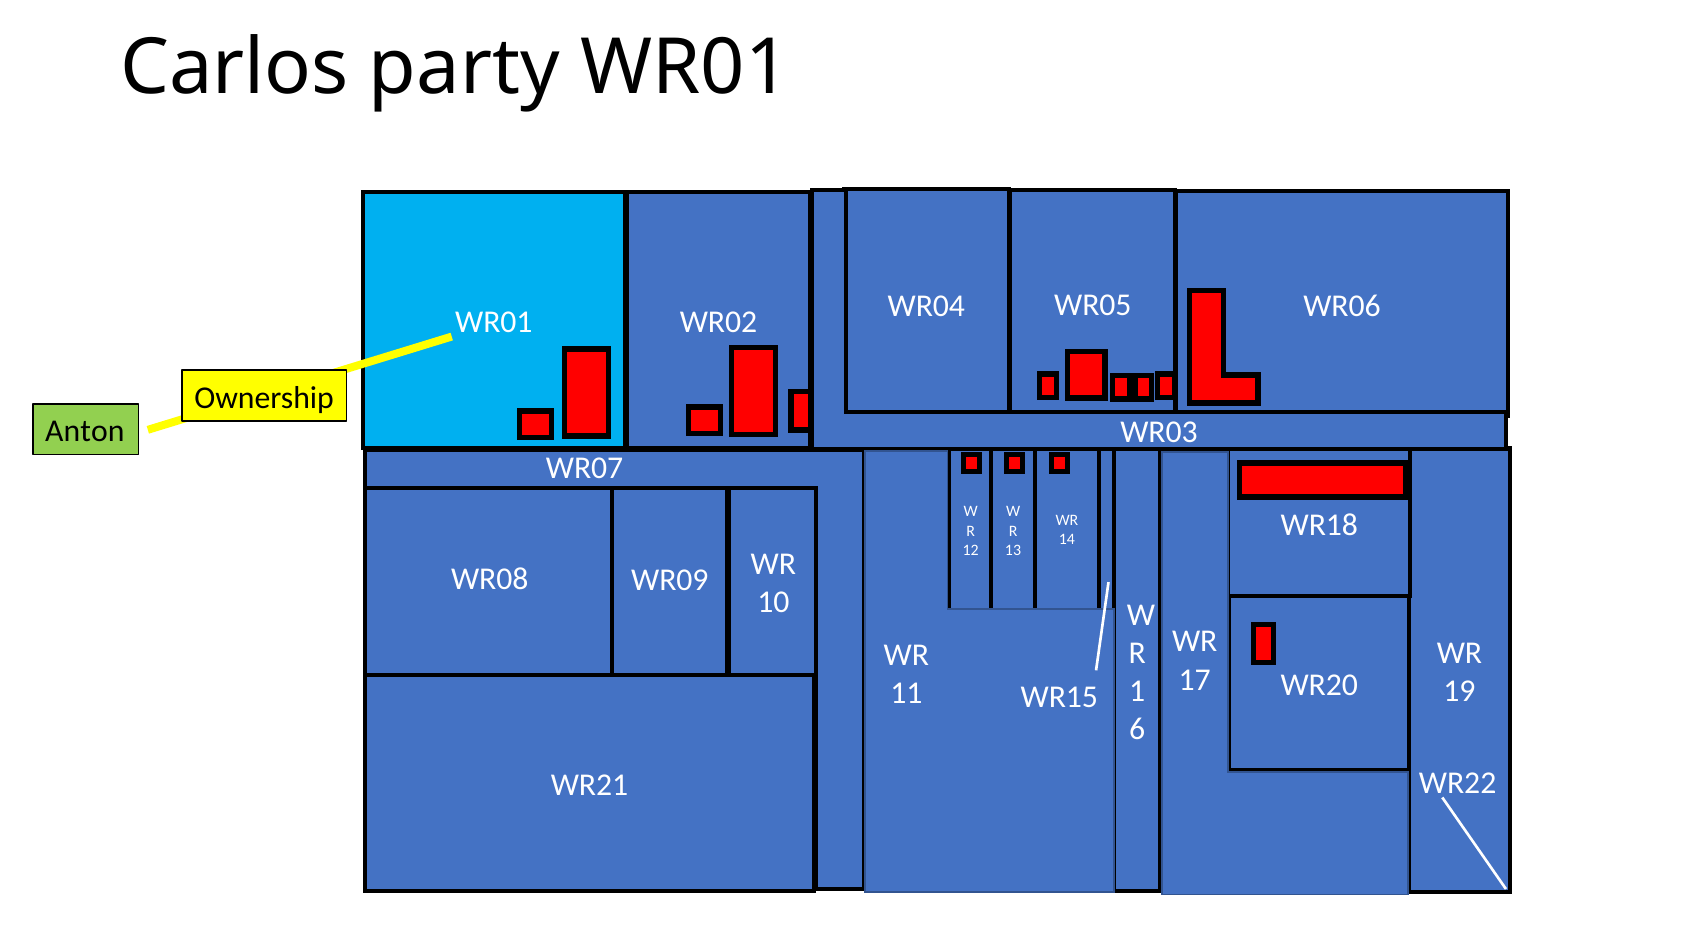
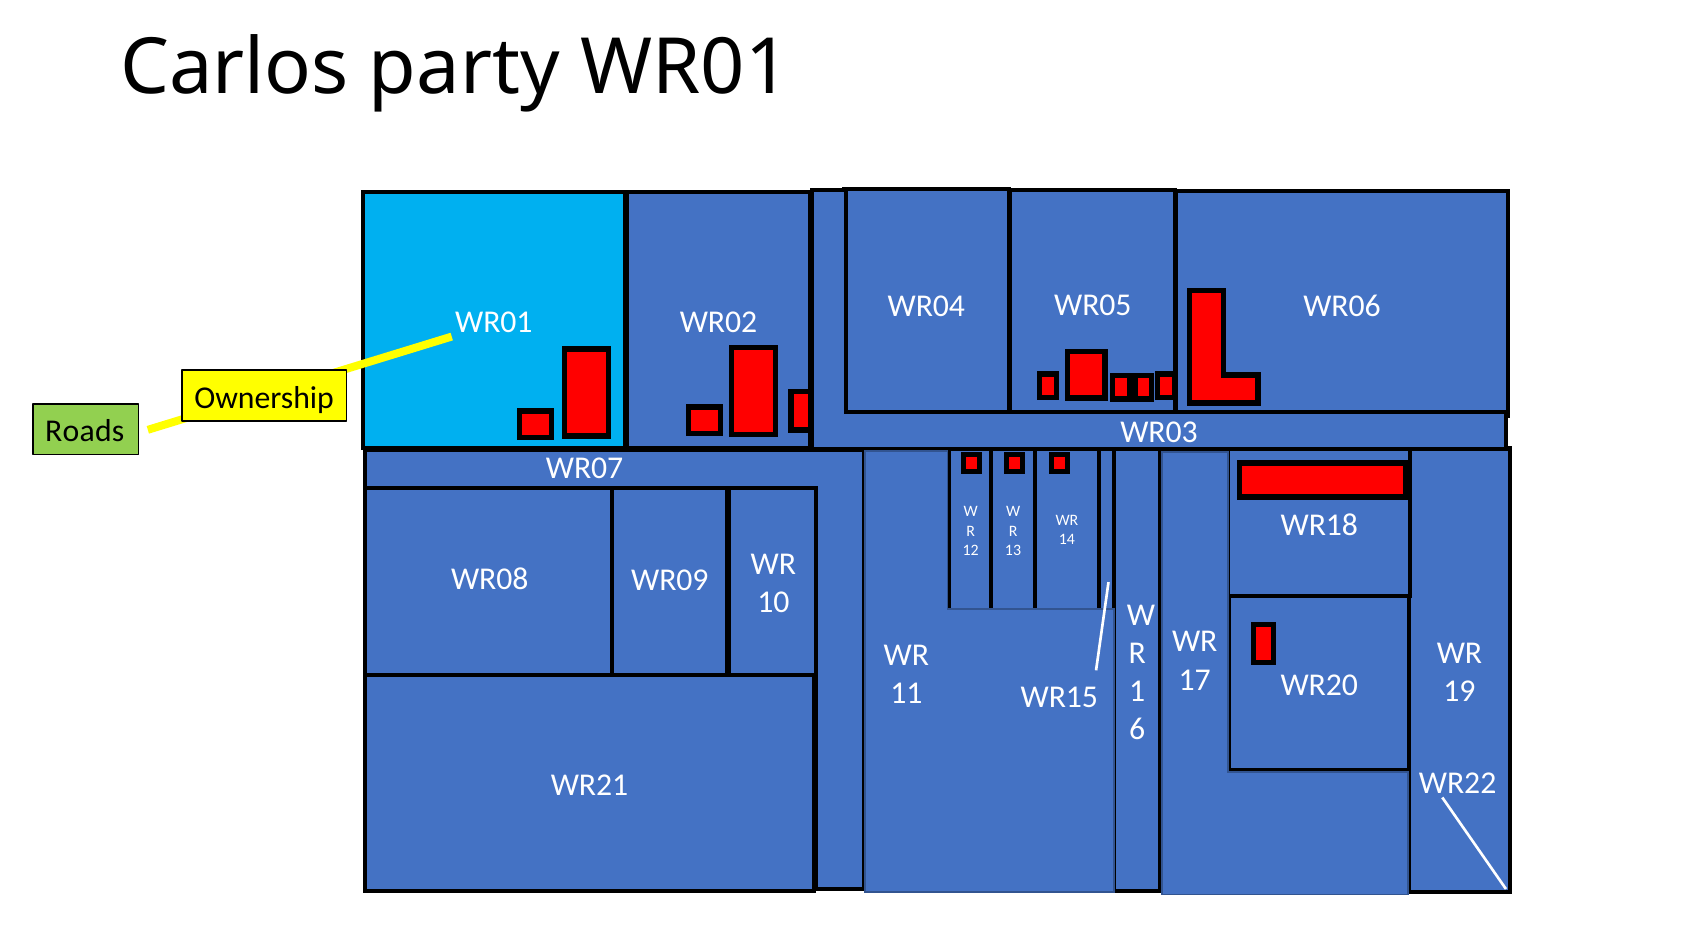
Anton: Anton -> Roads
